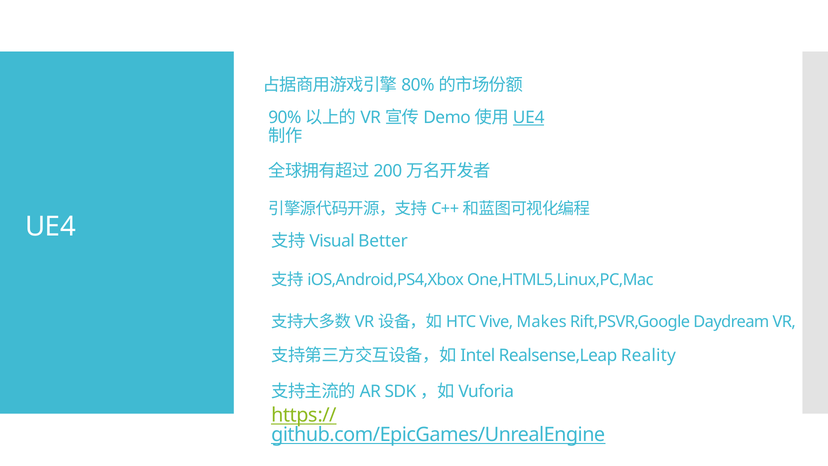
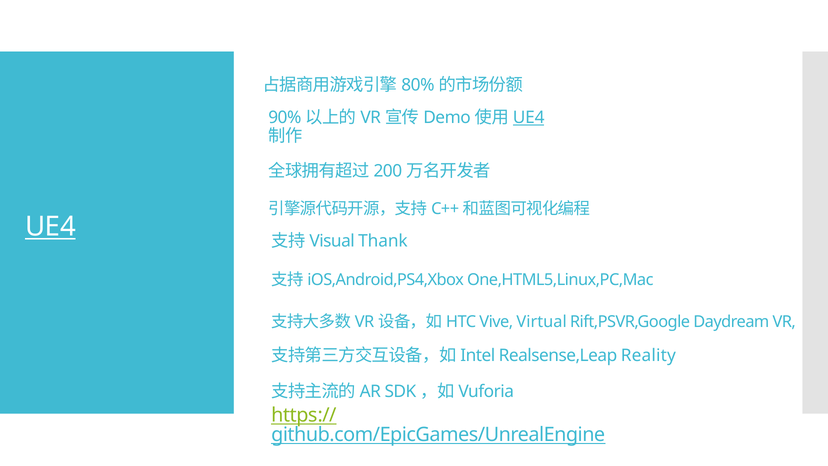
UE4 at (50, 227) underline: none -> present
Better: Better -> Thank
Makes: Makes -> Virtual
